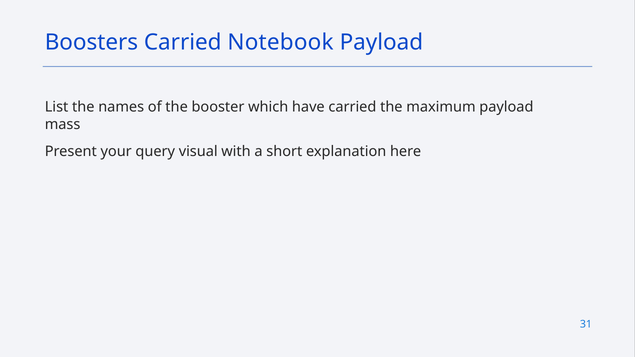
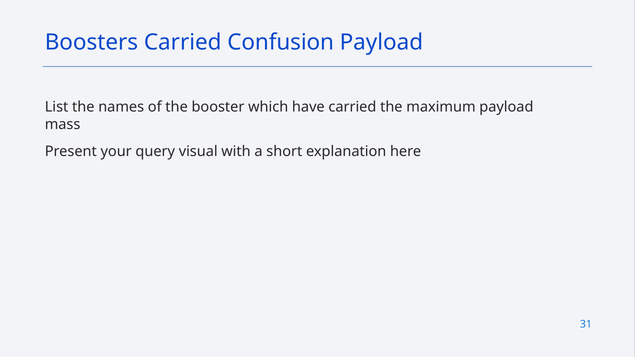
Notebook: Notebook -> Confusion
